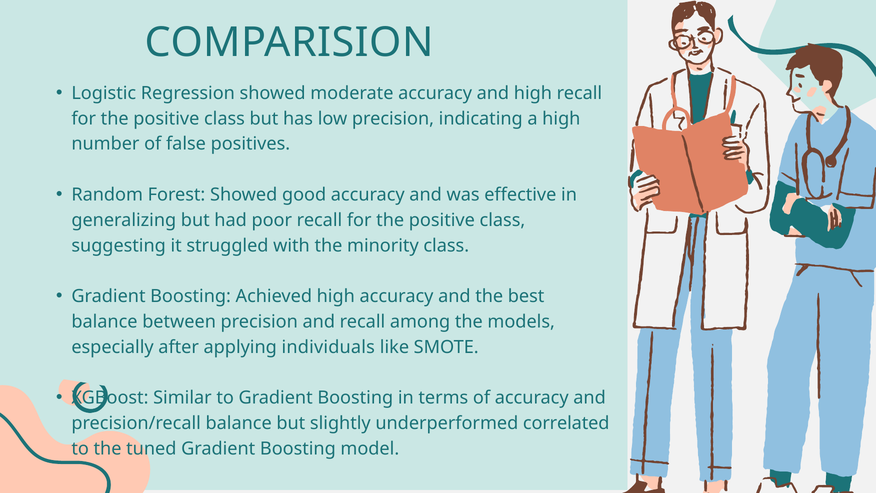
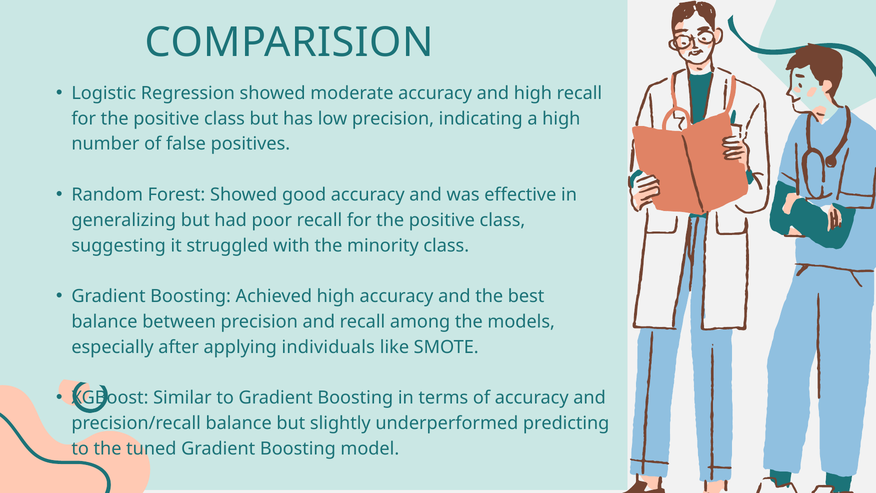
correlated: correlated -> predicting
